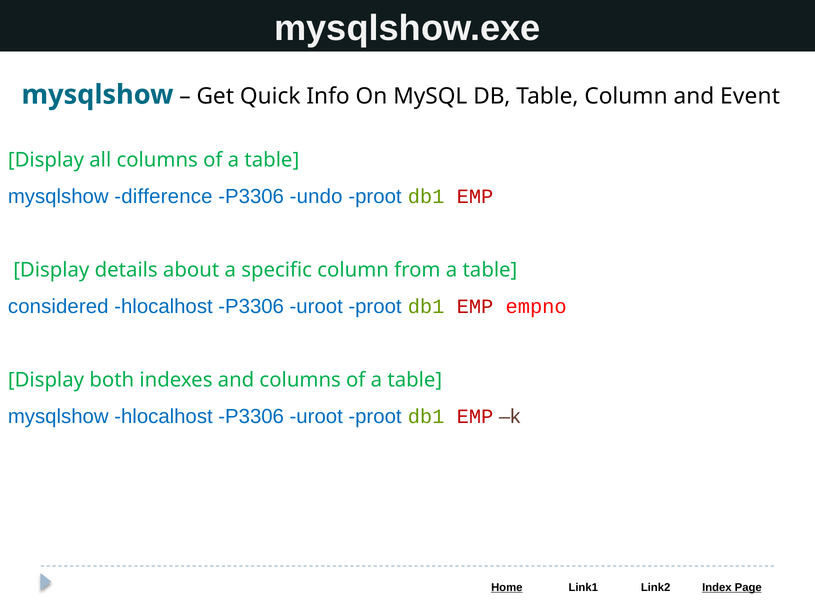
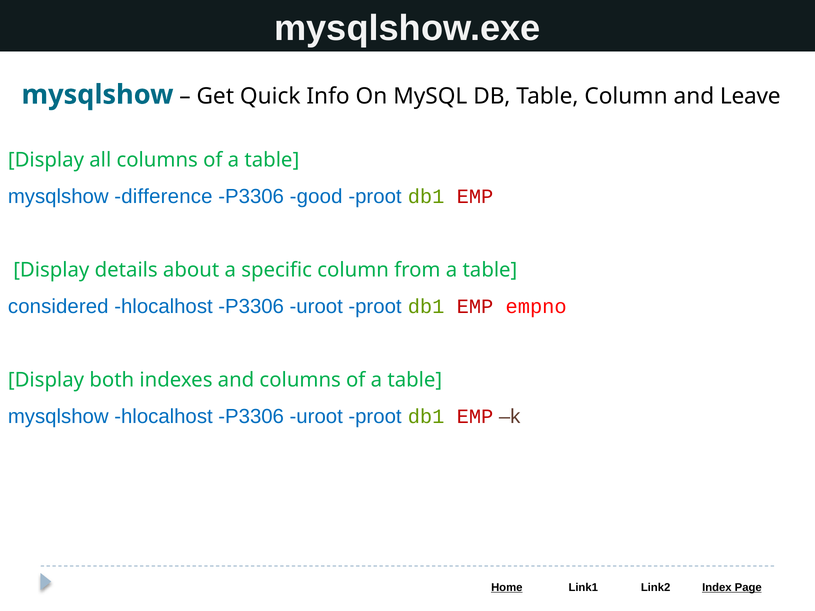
Event: Event -> Leave
undo: undo -> good
